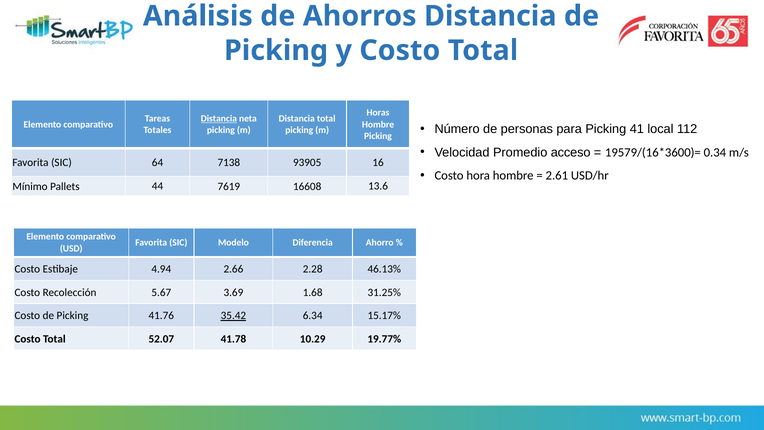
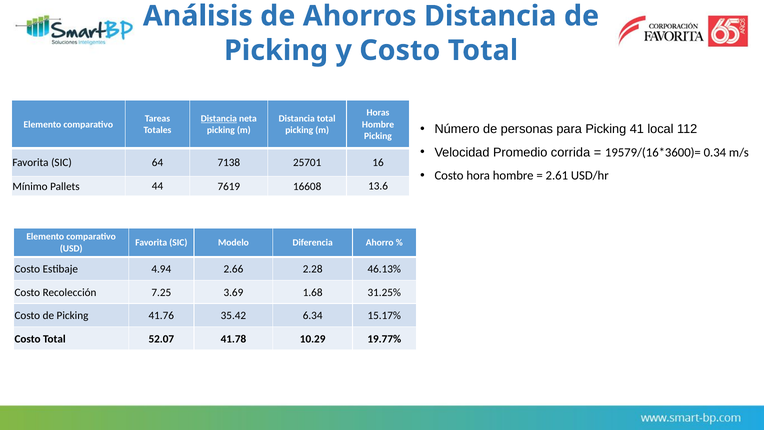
acceso: acceso -> corrida
93905: 93905 -> 25701
5.67: 5.67 -> 7.25
35.42 underline: present -> none
